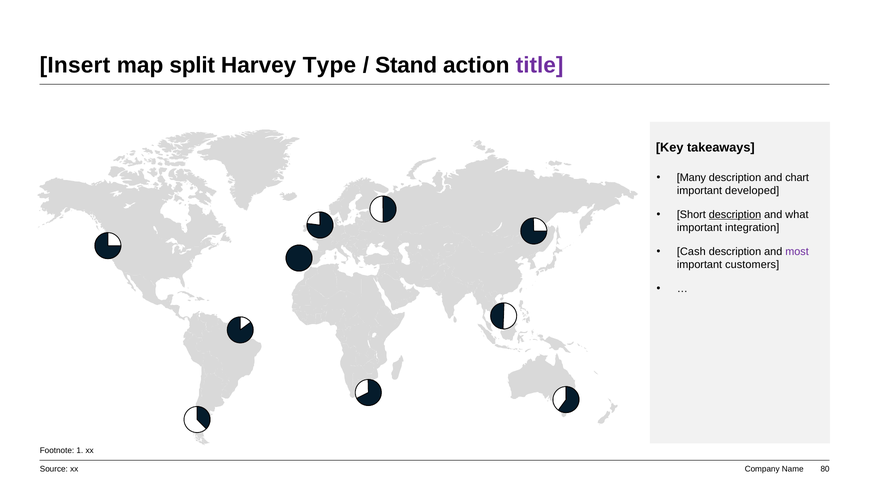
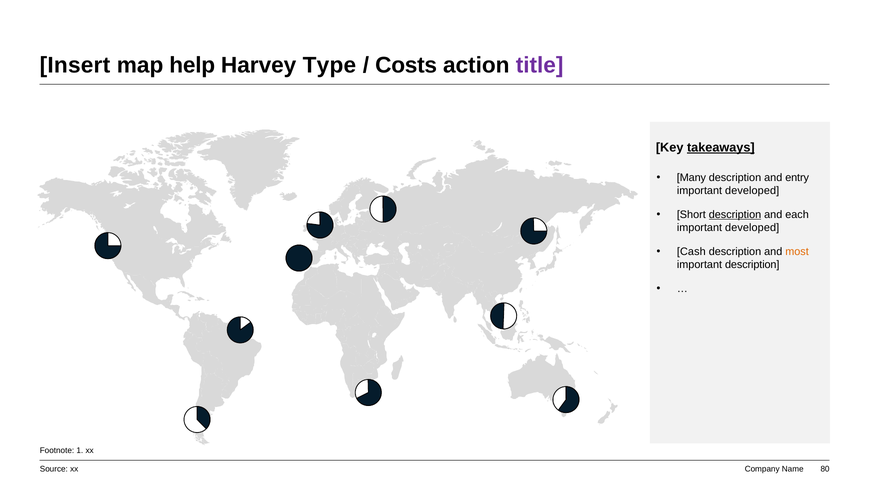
split: split -> help
Stand: Stand -> Costs
takeaways underline: none -> present
chart: chart -> entry
what: what -> each
integration at (752, 228): integration -> developed
most colour: purple -> orange
important customers: customers -> description
